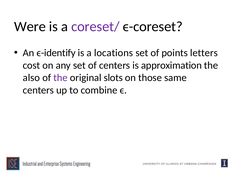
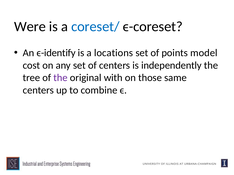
coreset/ colour: purple -> blue
letters: letters -> model
approximation: approximation -> independently
also: also -> tree
slots: slots -> with
